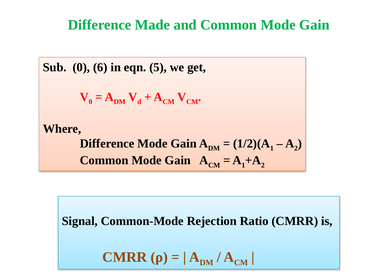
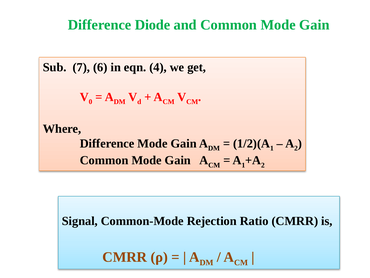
Made: Made -> Diode
Sub 0: 0 -> 7
5: 5 -> 4
